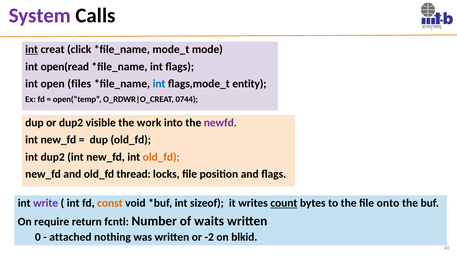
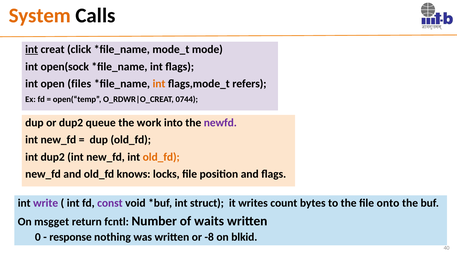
System colour: purple -> orange
open(read: open(read -> open(sock
int at (159, 84) colour: blue -> orange
entity: entity -> refers
visible: visible -> queue
thread: thread -> knows
const colour: orange -> purple
sizeof: sizeof -> struct
count underline: present -> none
require: require -> msgget
attached: attached -> response
-2: -2 -> -8
